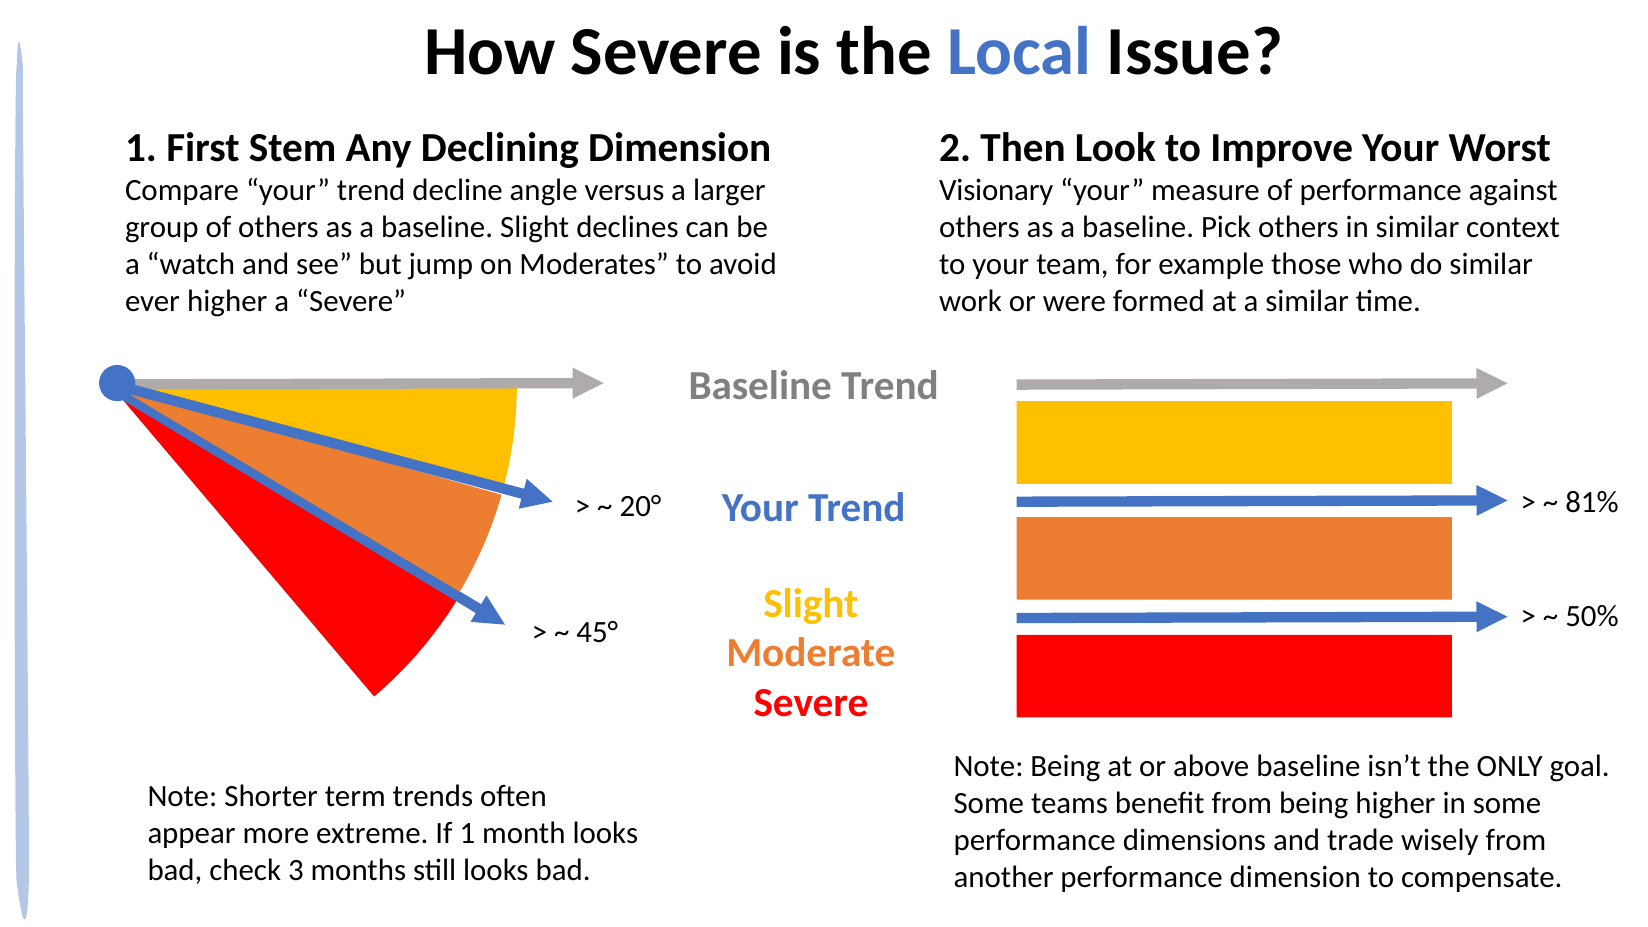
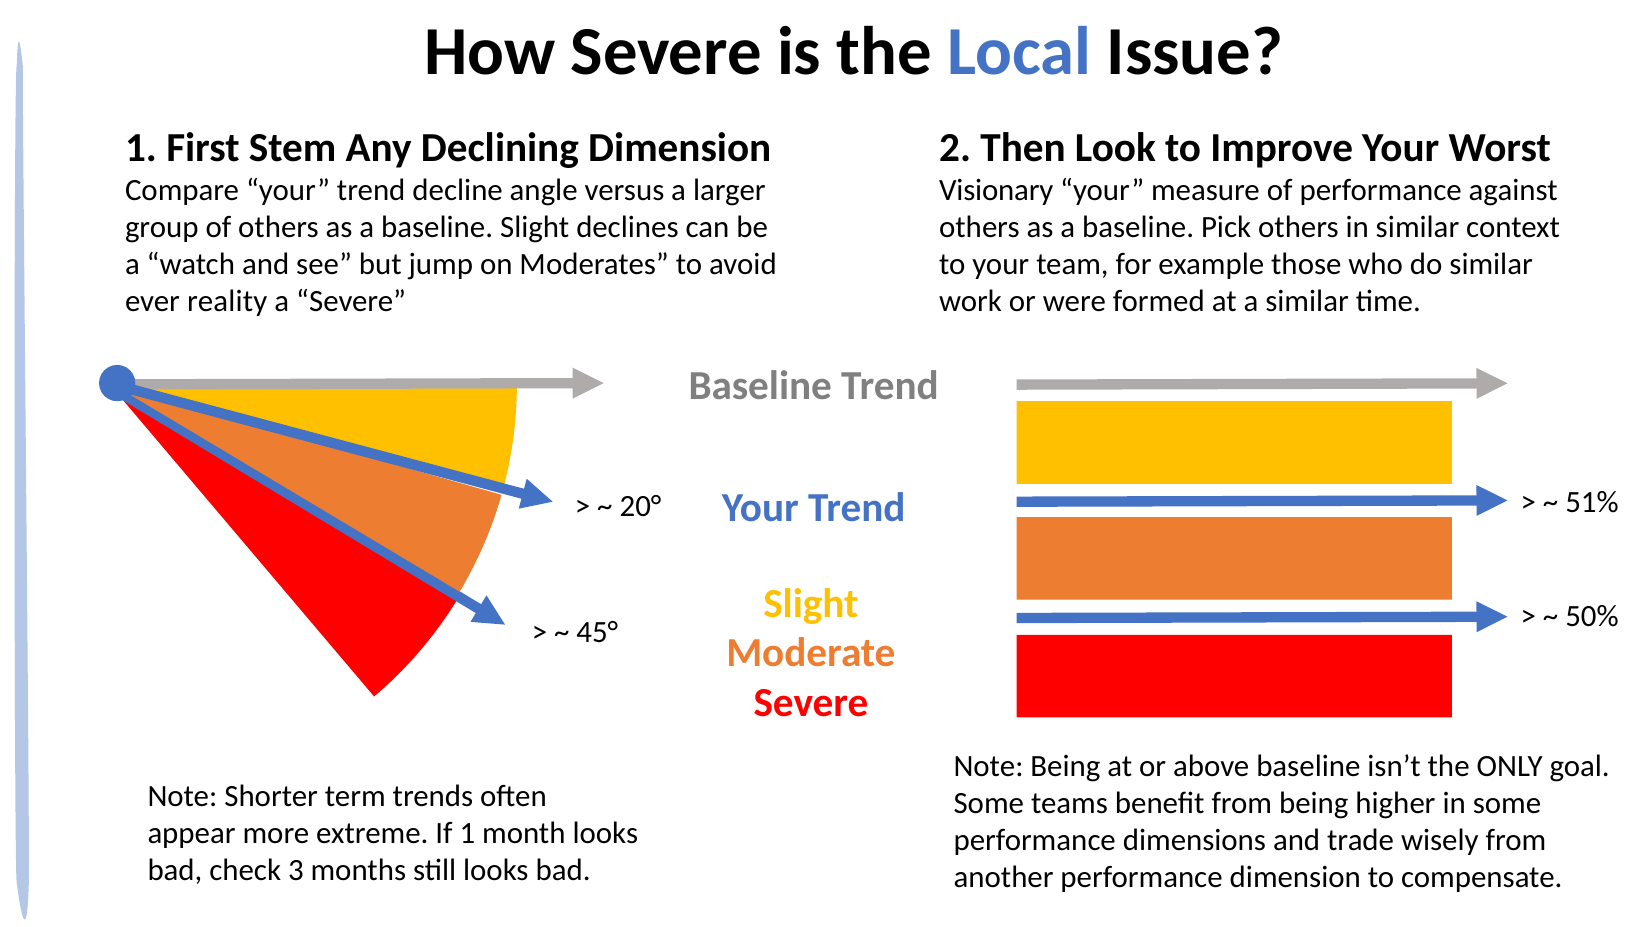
ever higher: higher -> reality
81%: 81% -> 51%
